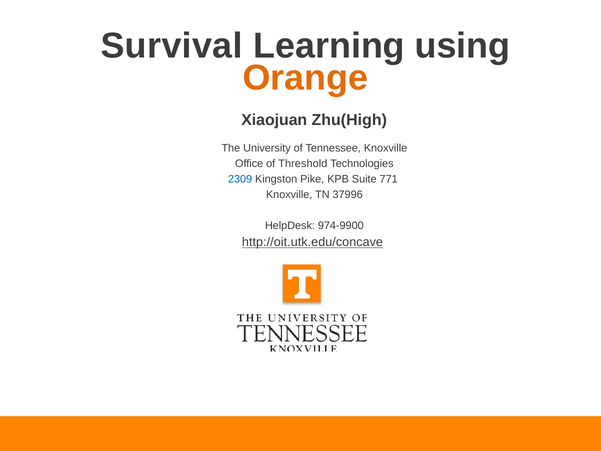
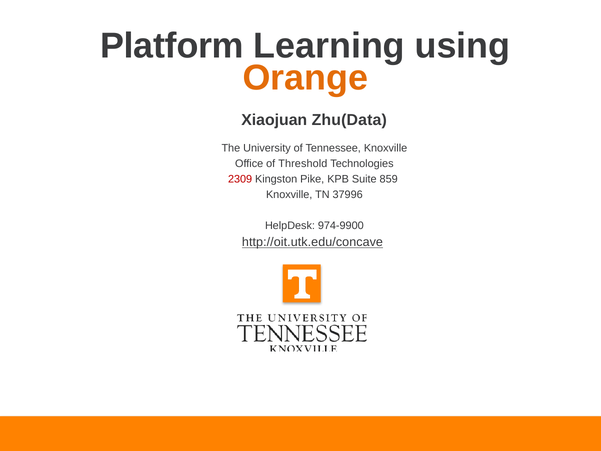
Survival: Survival -> Platform
Zhu(High: Zhu(High -> Zhu(Data
2309 colour: blue -> red
771: 771 -> 859
